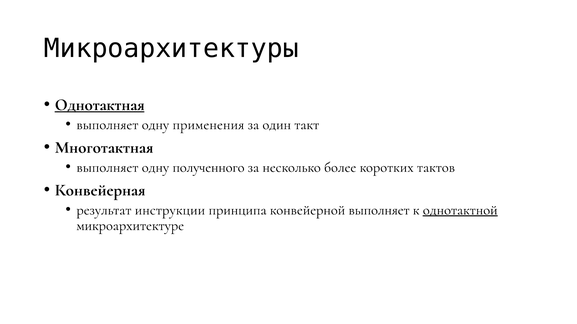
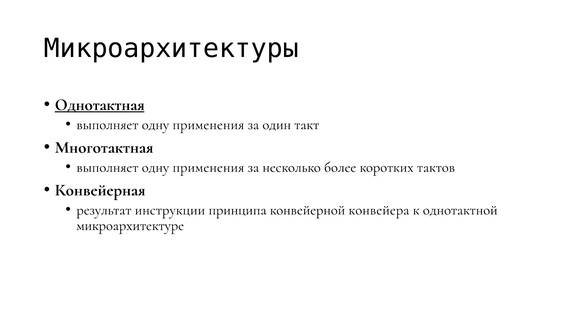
полученного at (209, 167): полученного -> применения
конвейерной выполняет: выполняет -> конвейера
однотактной underline: present -> none
